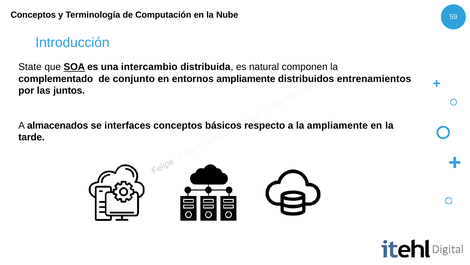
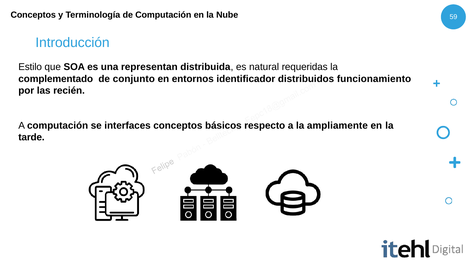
State: State -> Estilo
SOA underline: present -> none
intercambio: intercambio -> representan
componen: componen -> requeridas
entornos ampliamente: ampliamente -> identificador
entrenamientos: entrenamientos -> funcionamiento
juntos: juntos -> recién
A almacenados: almacenados -> computación
